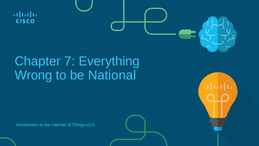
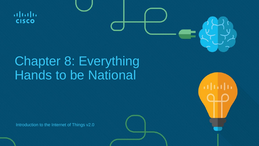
7: 7 -> 8
Wrong: Wrong -> Hands
